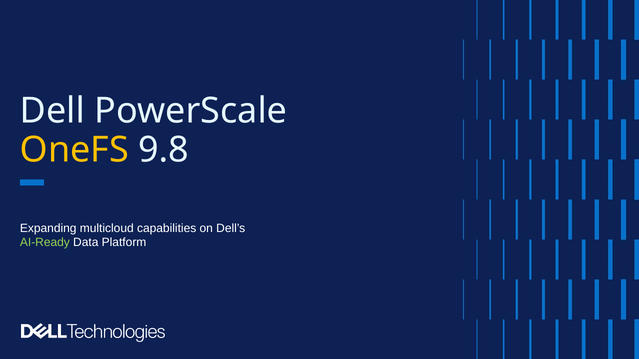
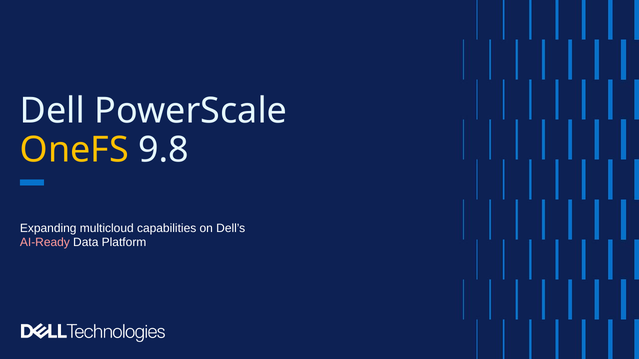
AI-Ready colour: light green -> pink
